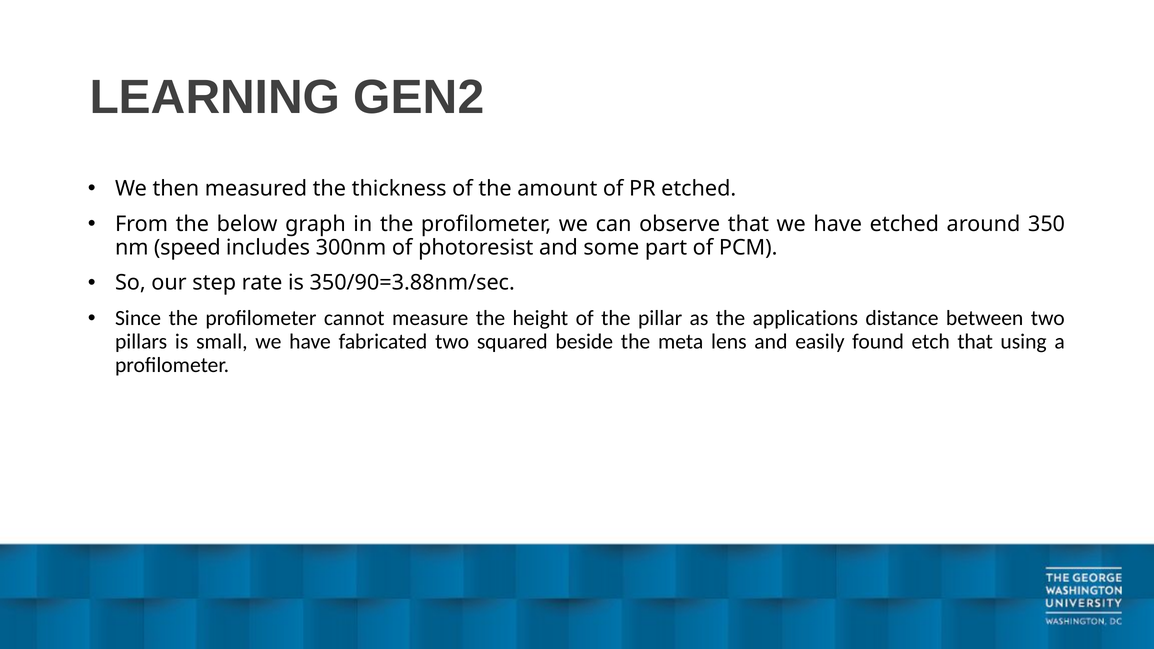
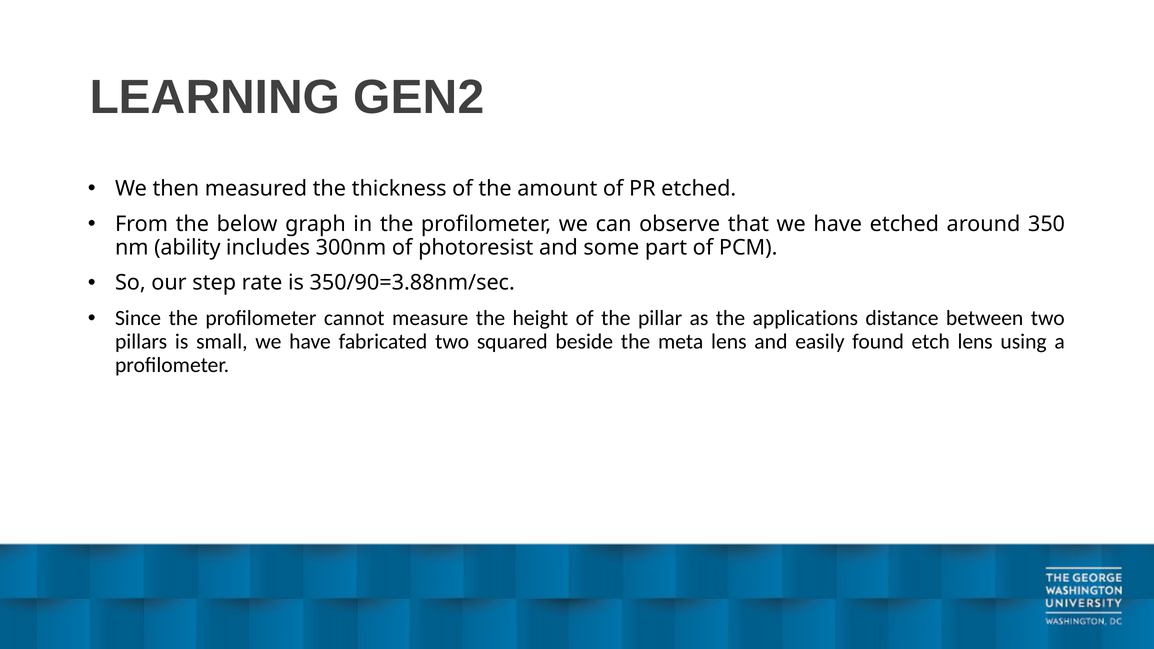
speed: speed -> ability
etch that: that -> lens
